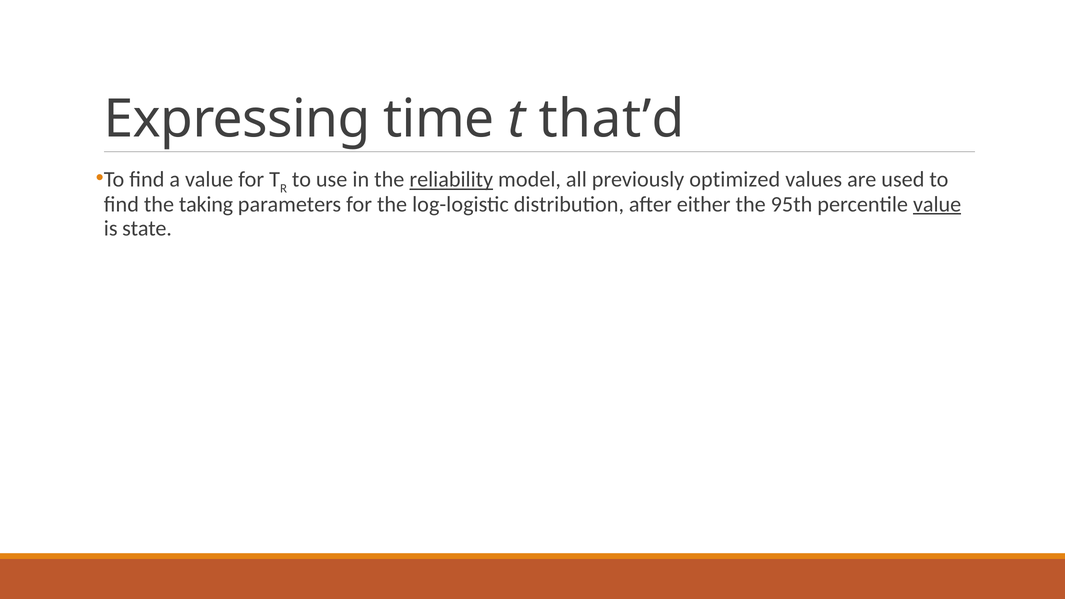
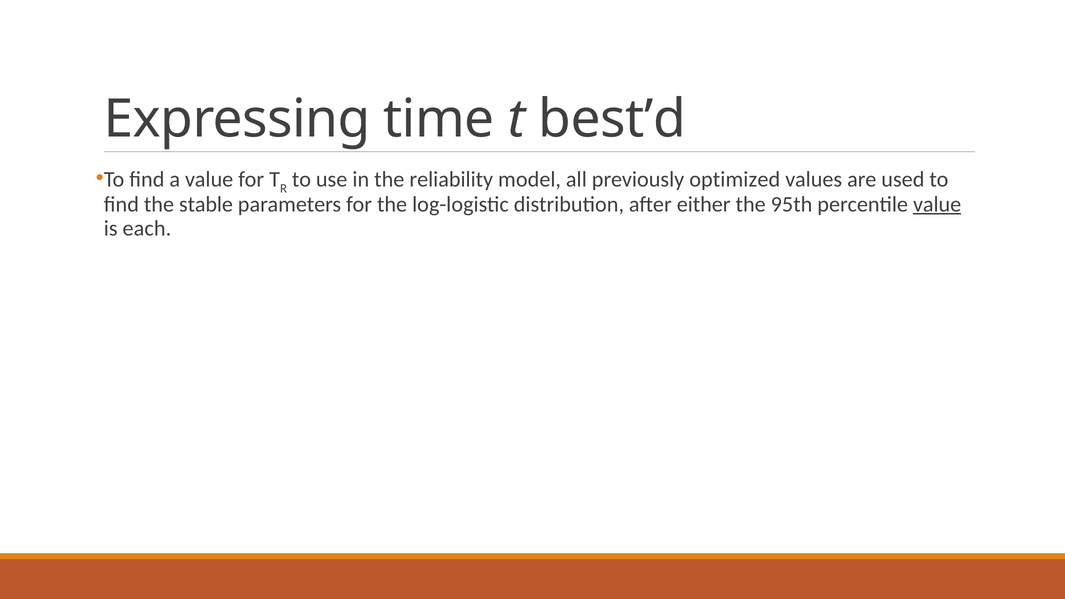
that’d: that’d -> best’d
reliability underline: present -> none
taking: taking -> stable
state: state -> each
